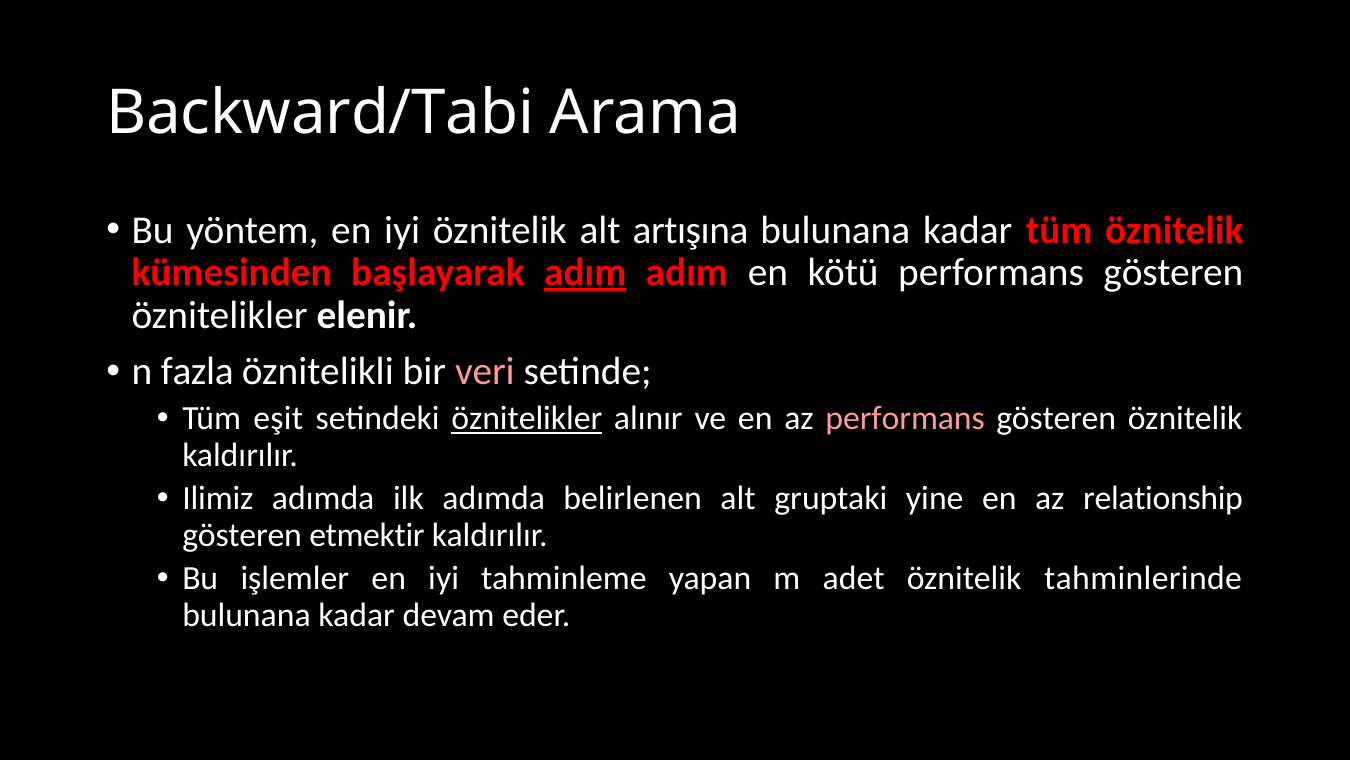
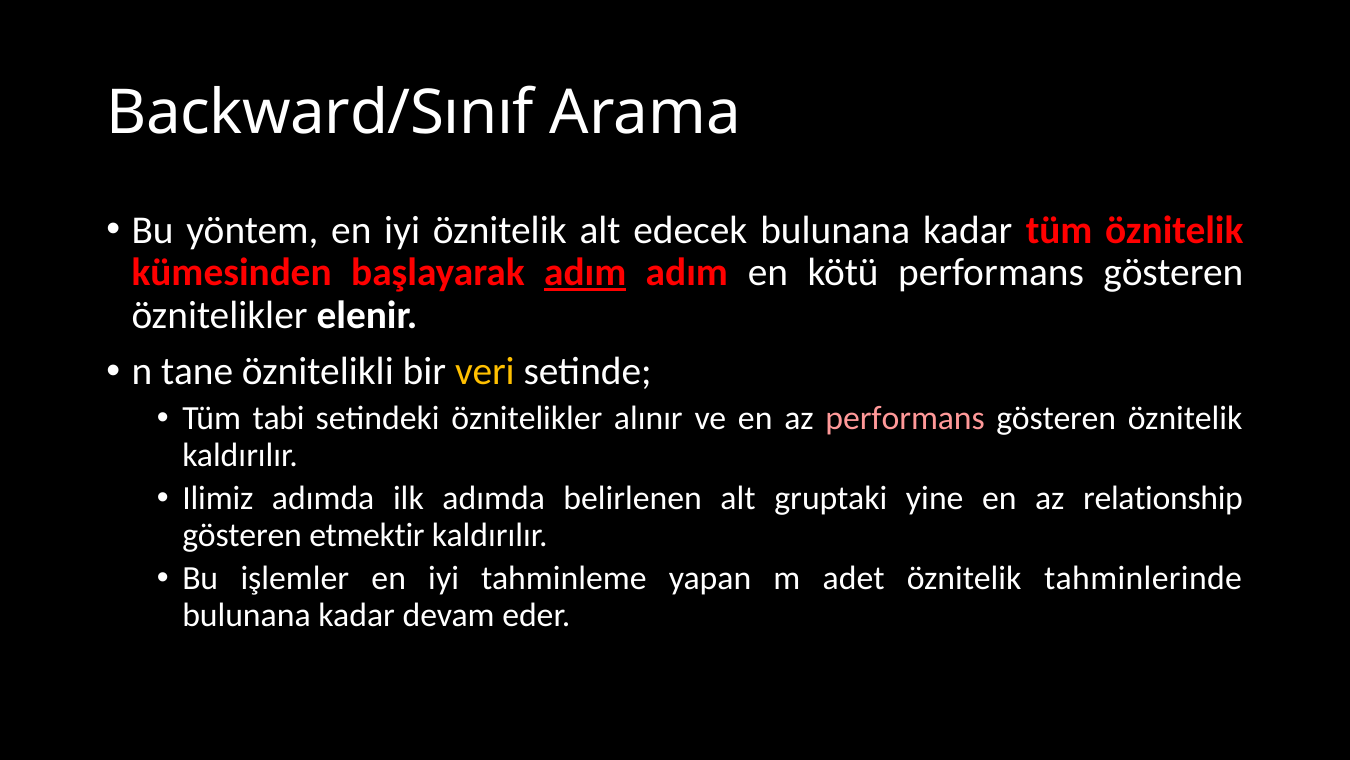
Backward/Tabi: Backward/Tabi -> Backward/Sınıf
artışına: artışına -> edecek
fazla: fazla -> tane
veri colour: pink -> yellow
eşit: eşit -> tabi
öznitelikler at (527, 418) underline: present -> none
